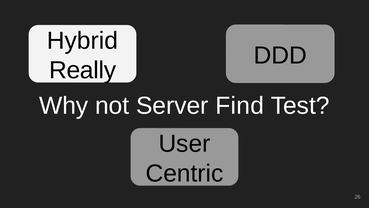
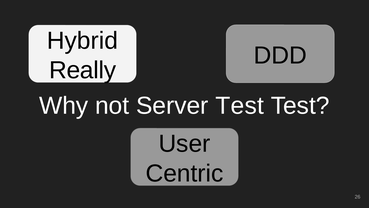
Server Find: Find -> Test
